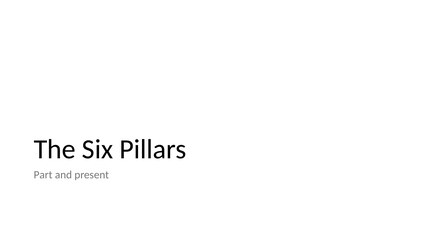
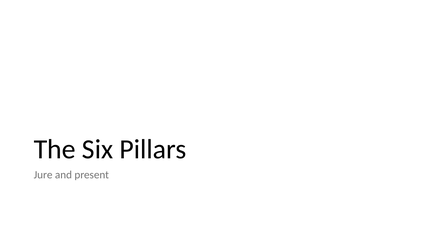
Part: Part -> Jure
